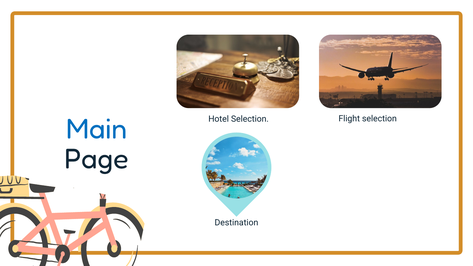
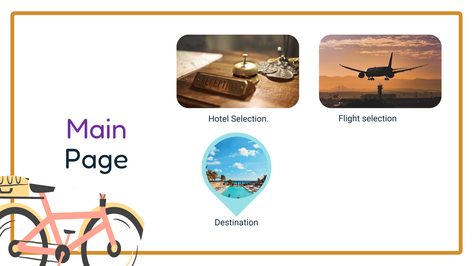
Main colour: blue -> purple
